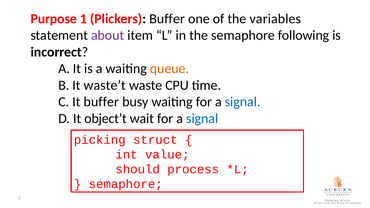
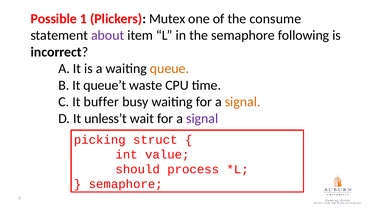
Purpose: Purpose -> Possible
Plickers Buffer: Buffer -> Mutex
variables: variables -> consume
waste’t: waste’t -> queue’t
signal at (243, 102) colour: blue -> orange
object’t: object’t -> unless’t
signal at (202, 119) colour: blue -> purple
